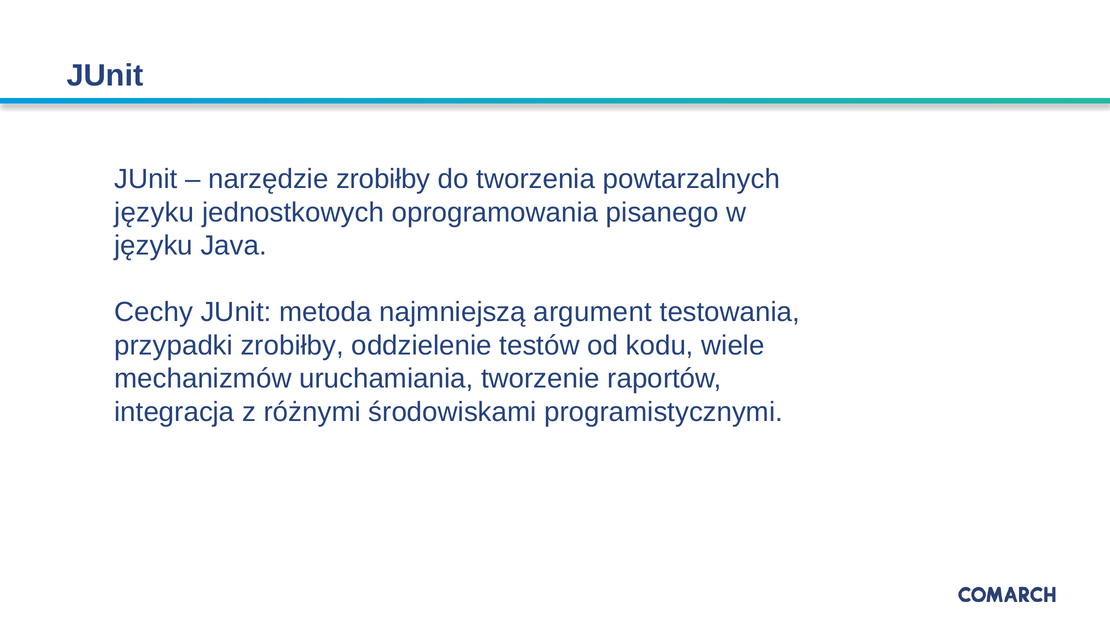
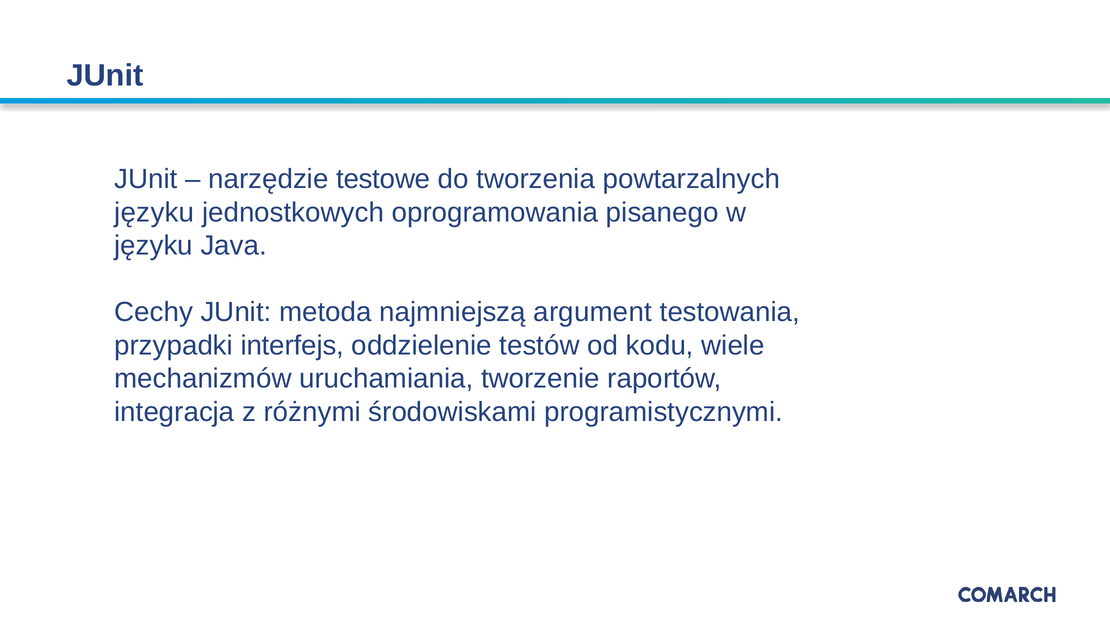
narzędzie zrobiłby: zrobiłby -> testowe
przypadki zrobiłby: zrobiłby -> interfejs
